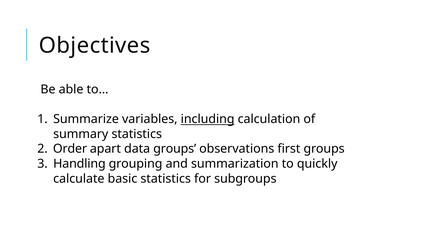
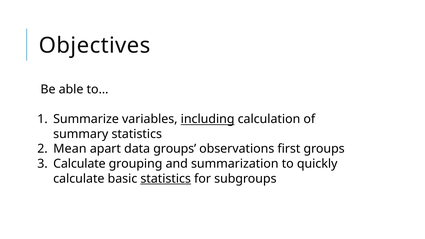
Order: Order -> Mean
Handling at (79, 164): Handling -> Calculate
statistics at (166, 179) underline: none -> present
